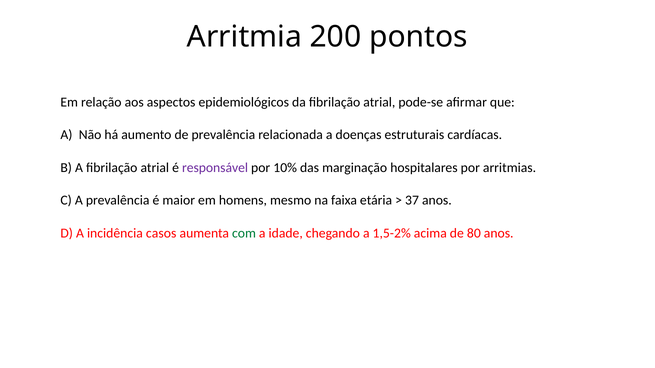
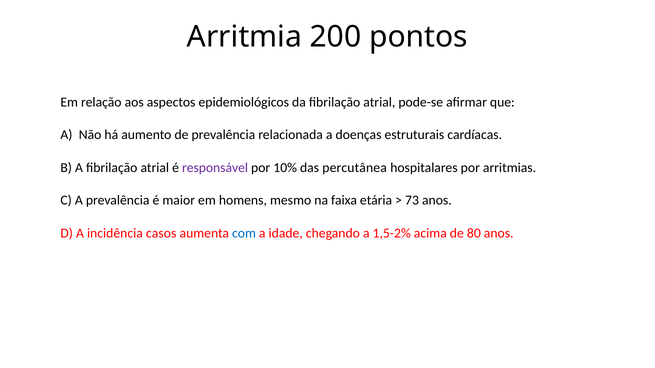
marginação: marginação -> percutânea
37: 37 -> 73
com colour: green -> blue
